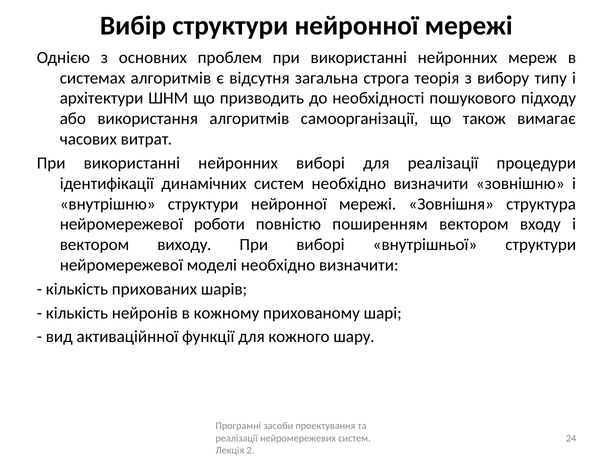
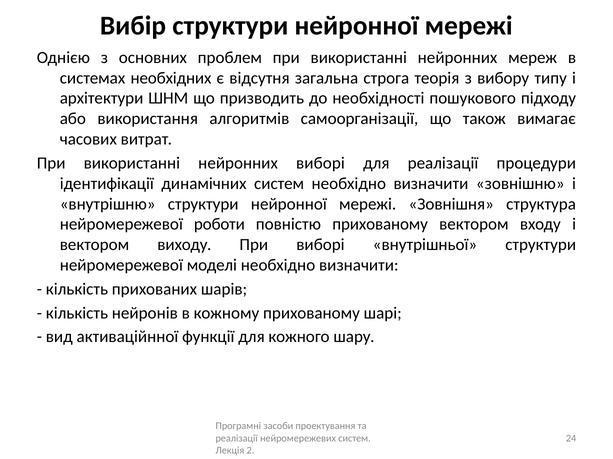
системах алгоритмів: алгоритмів -> необхідних
повністю поширенням: поширенням -> прихованому
